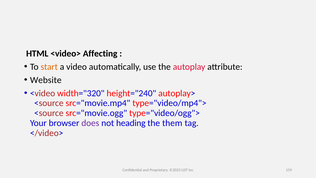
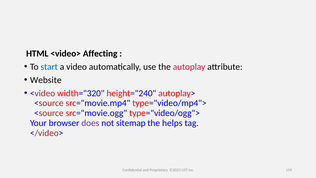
start colour: orange -> blue
heading: heading -> sitemap
them: them -> helps
